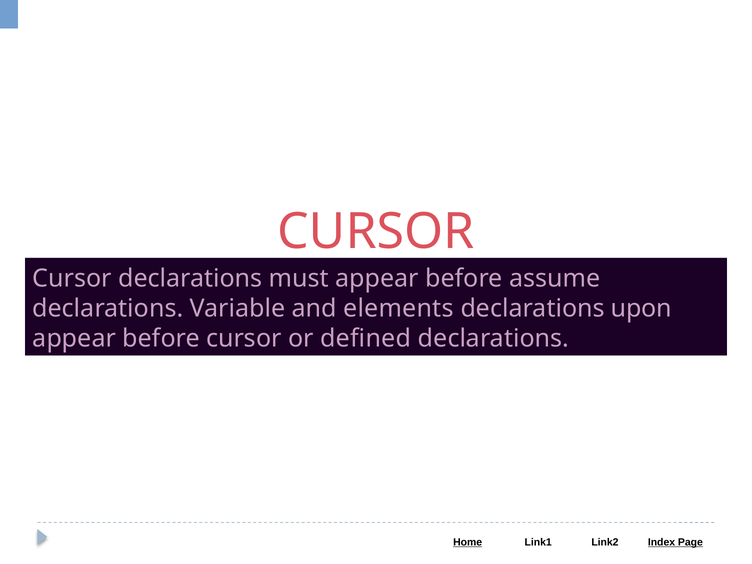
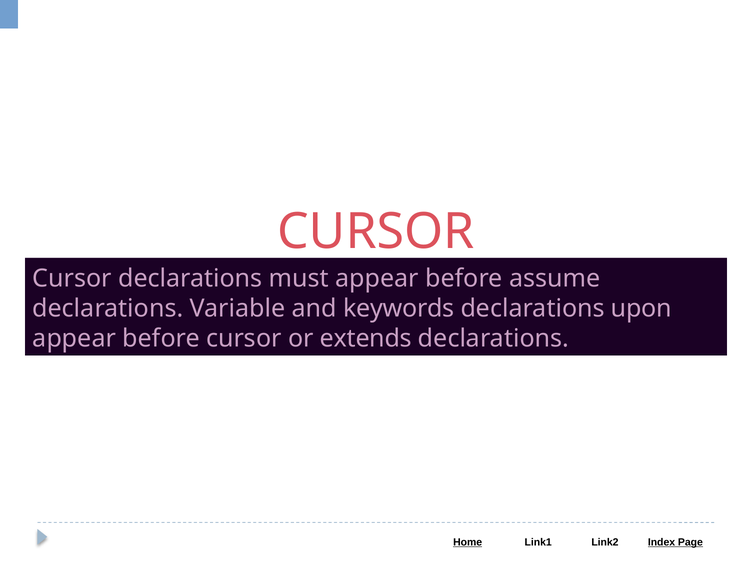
elements: elements -> keywords
defined: defined -> extends
